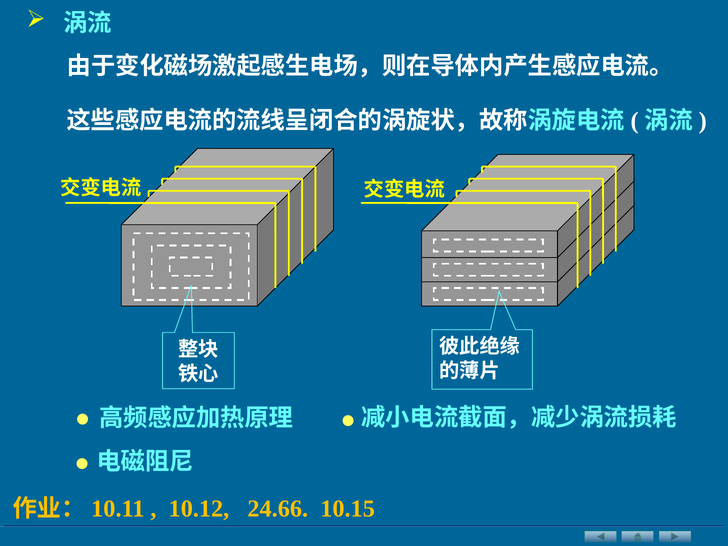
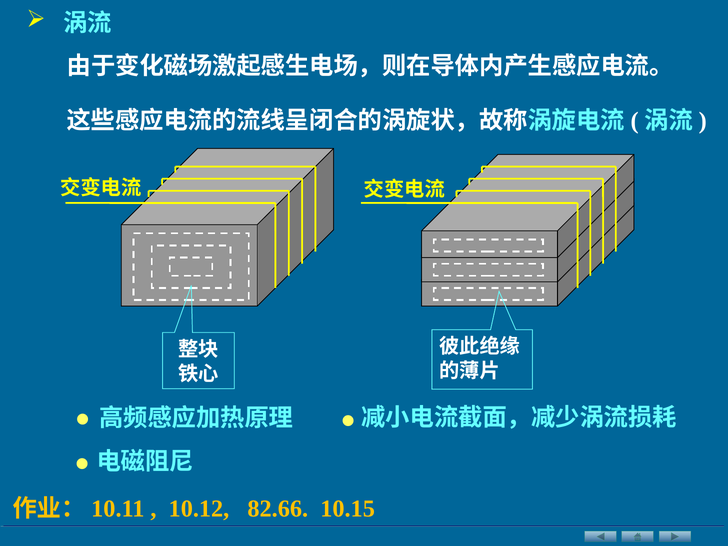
24.66: 24.66 -> 82.66
